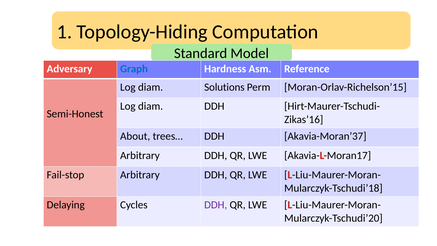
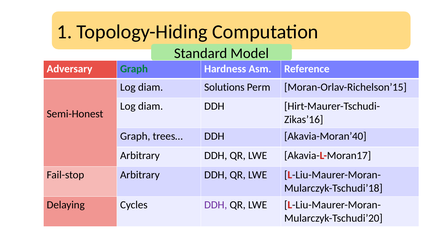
Graph at (134, 69) colour: blue -> green
About at (135, 136): About -> Graph
Akavia-Moran’37: Akavia-Moran’37 -> Akavia-Moran’40
